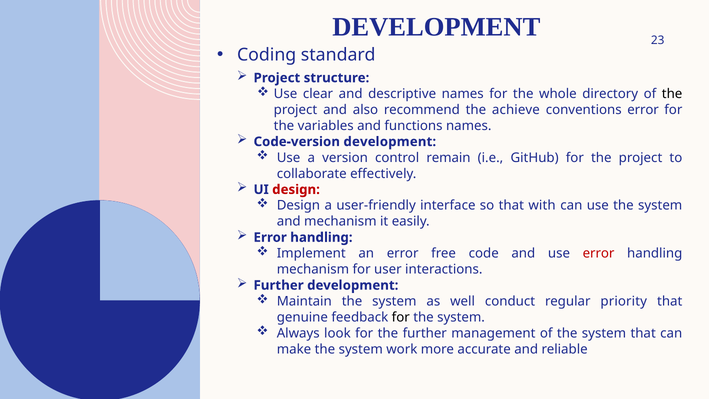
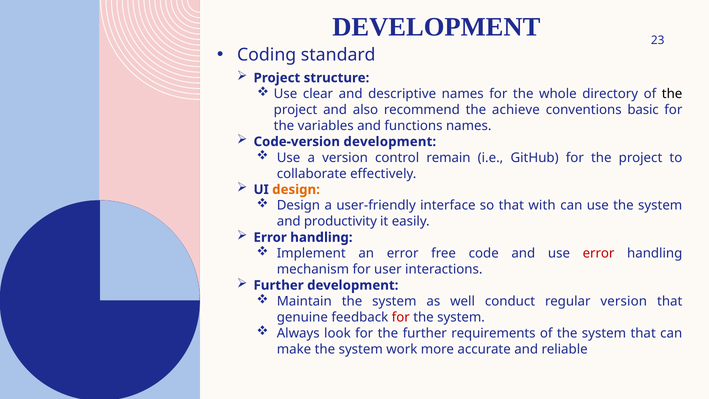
conventions error: error -> basic
design at (296, 189) colour: red -> orange
and mechanism: mechanism -> productivity
regular priority: priority -> version
for at (401, 317) colour: black -> red
management: management -> requirements
